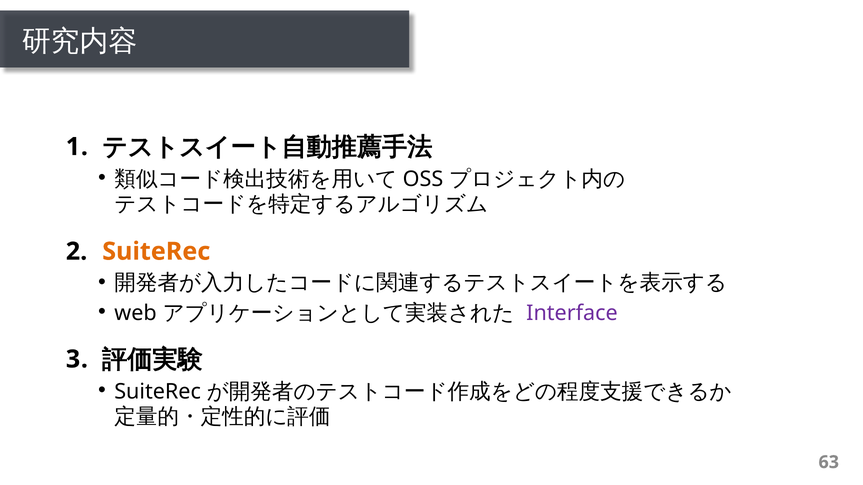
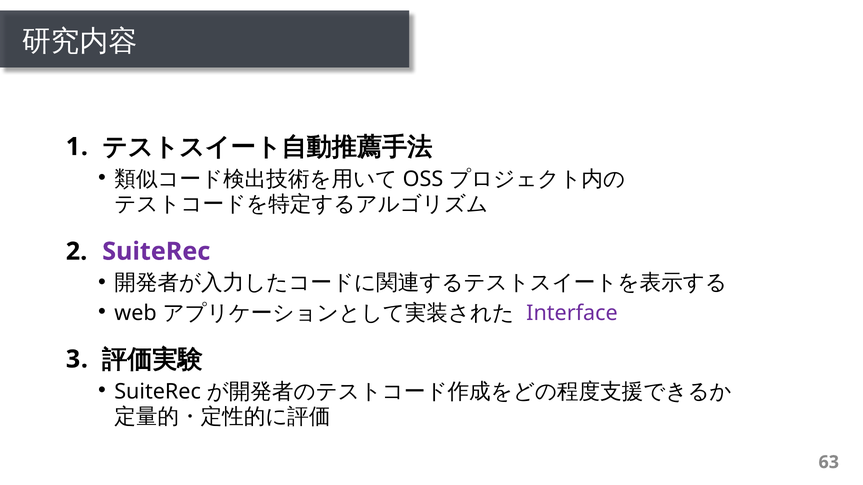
SuiteRec at (156, 252) colour: orange -> purple
